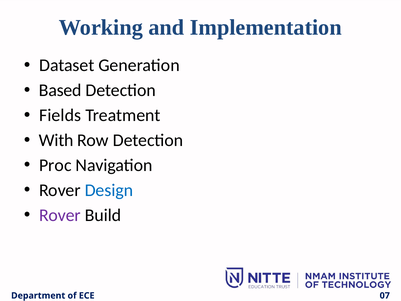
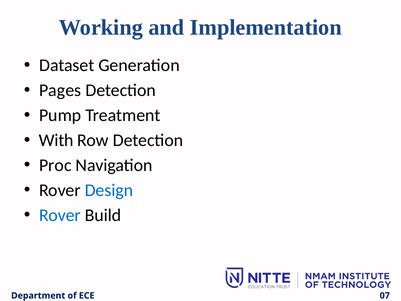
Based: Based -> Pages
Fields: Fields -> Pump
Rover at (60, 215) colour: purple -> blue
